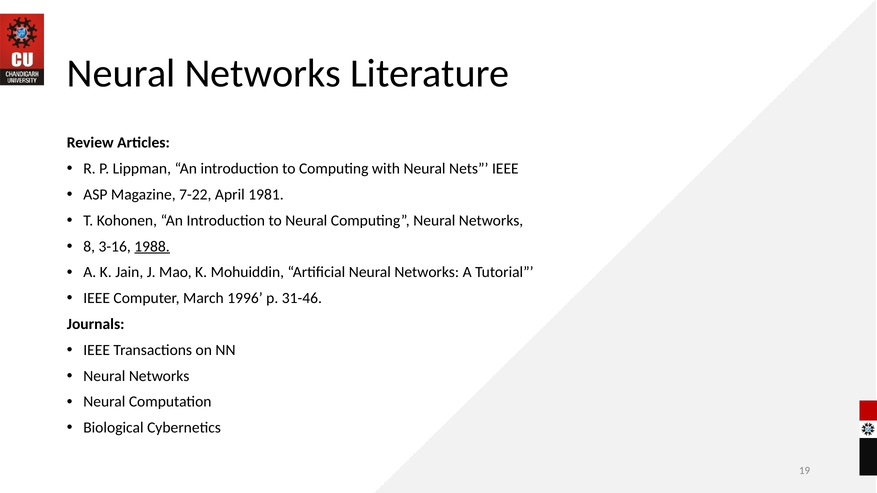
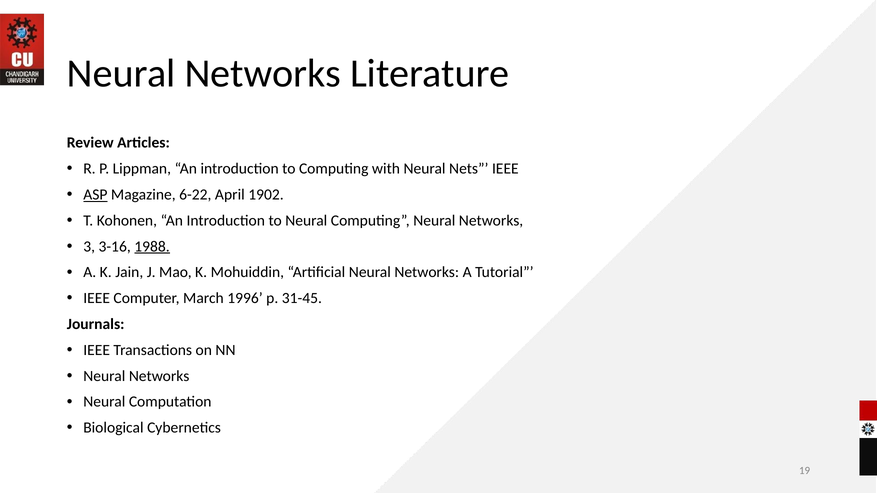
ASP underline: none -> present
7-22: 7-22 -> 6-22
1981: 1981 -> 1902
8: 8 -> 3
31-46: 31-46 -> 31-45
